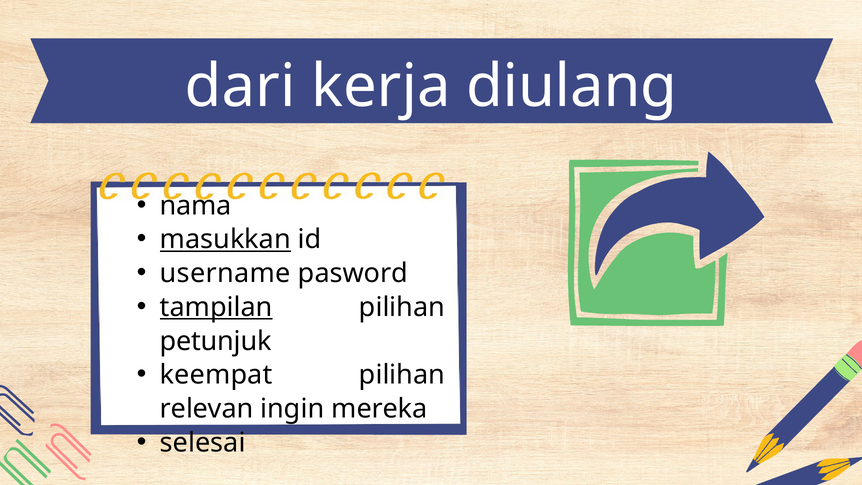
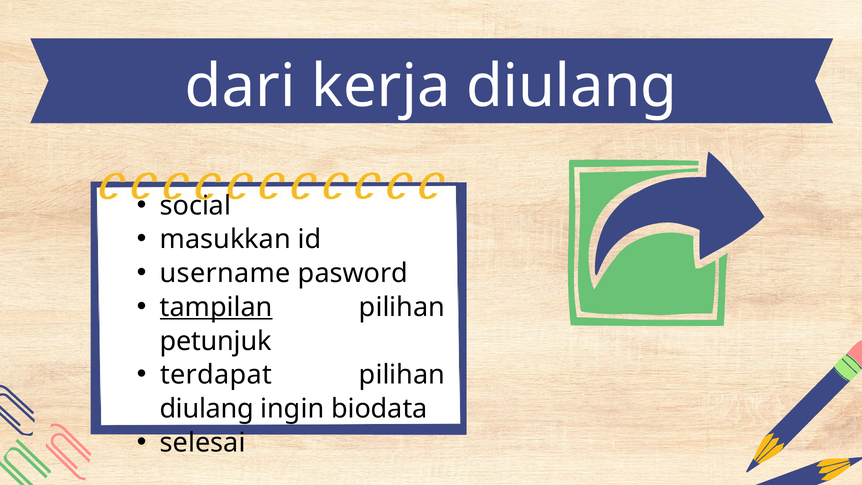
nama: nama -> social
masukkan underline: present -> none
keempat: keempat -> terdapat
relevan at (207, 409): relevan -> diulang
mereka: mereka -> biodata
